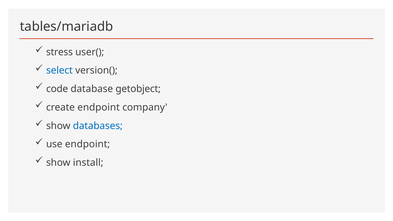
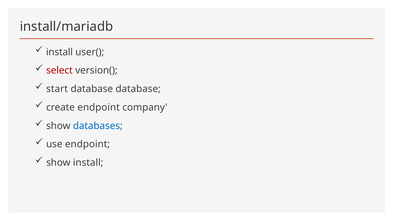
tables/mariadb: tables/mariadb -> install/mariadb
stress at (59, 52): stress -> install
select colour: blue -> red
code: code -> start
database getobject: getobject -> database
